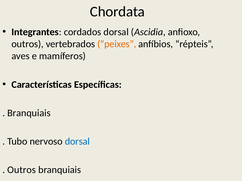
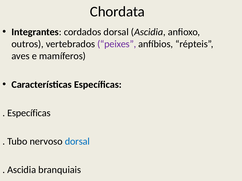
peixes colour: orange -> purple
Branquiais at (29, 113): Branquiais -> Específicas
Outros at (22, 170): Outros -> Ascidia
